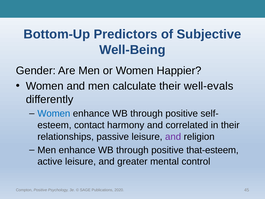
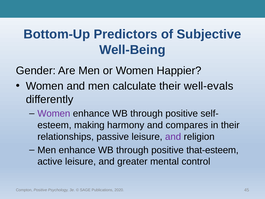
Women at (54, 113) colour: blue -> purple
contact: contact -> making
correlated: correlated -> compares
